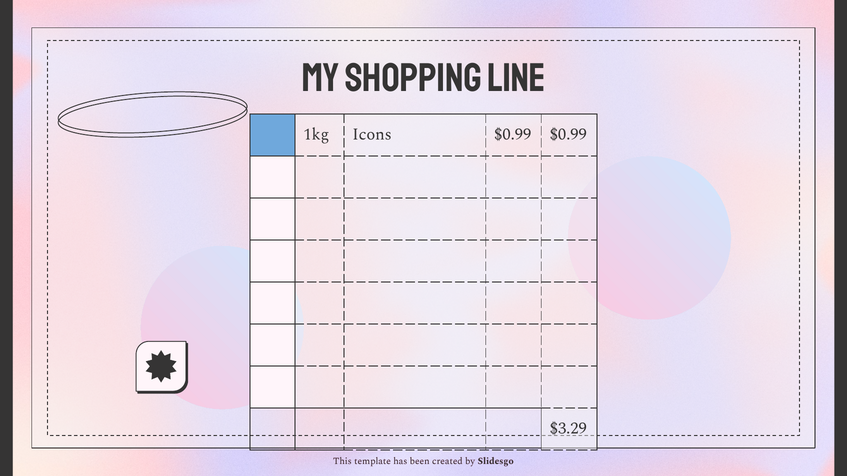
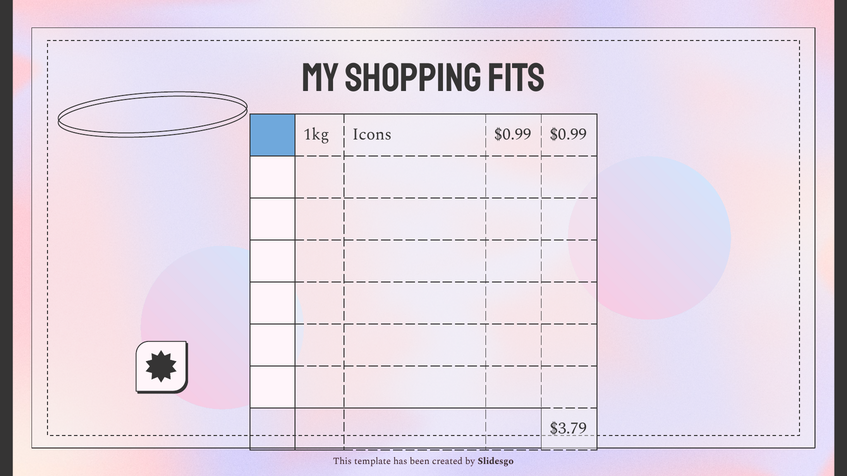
line: line -> fits
$3.29: $3.29 -> $3.79
